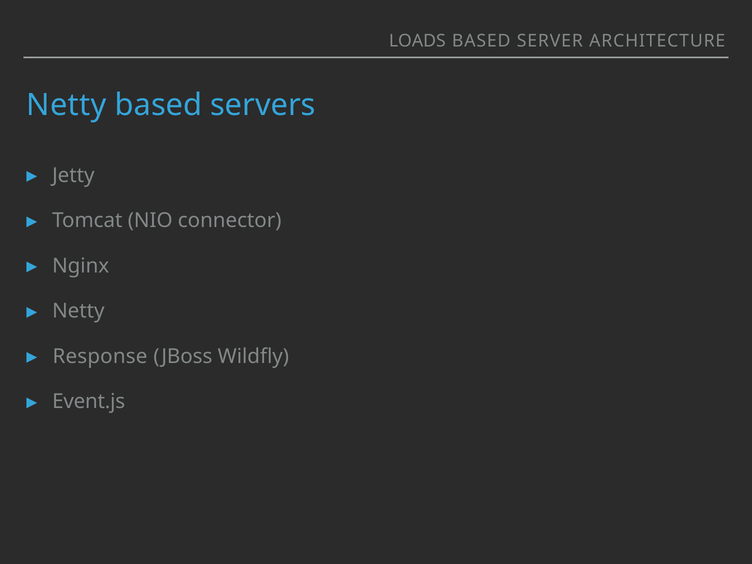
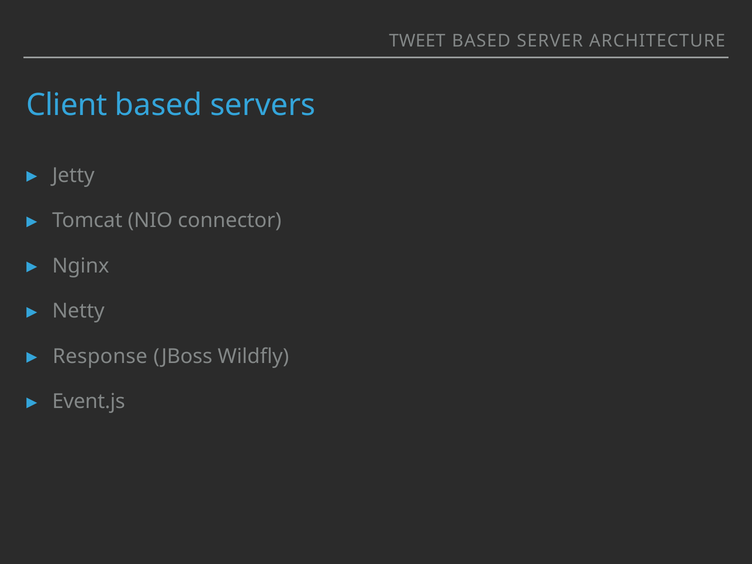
LOADS: LOADS -> TWEET
Netty at (66, 105): Netty -> Client
